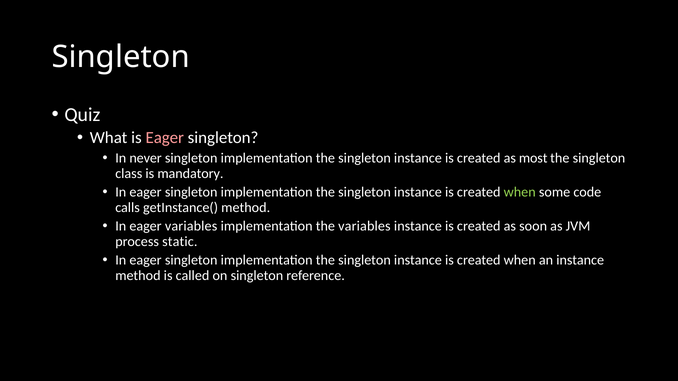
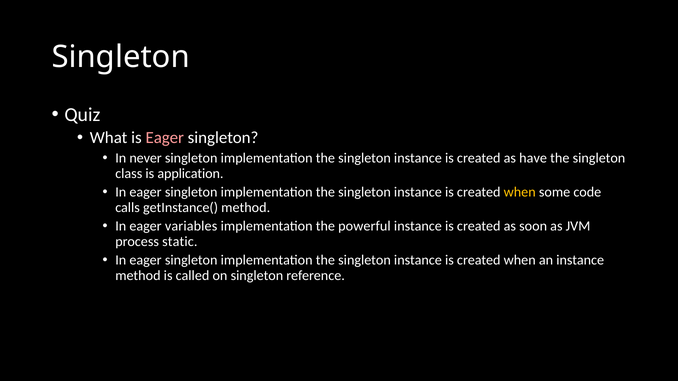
most: most -> have
mandatory: mandatory -> application
when at (520, 192) colour: light green -> yellow
the variables: variables -> powerful
